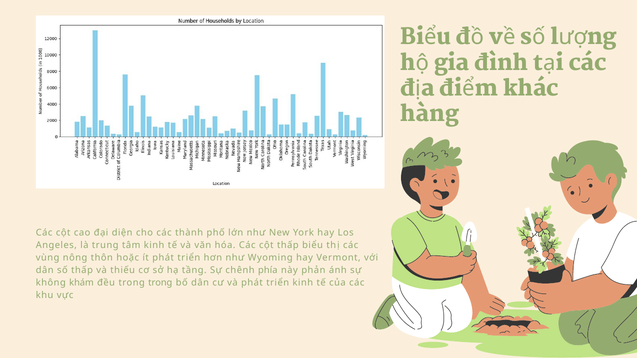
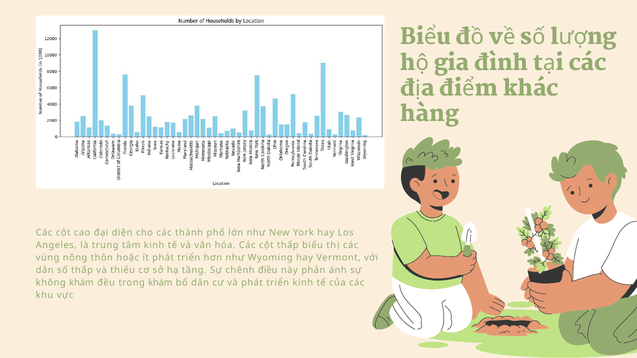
phía: phía -> điều
trong trong: trong -> khám
